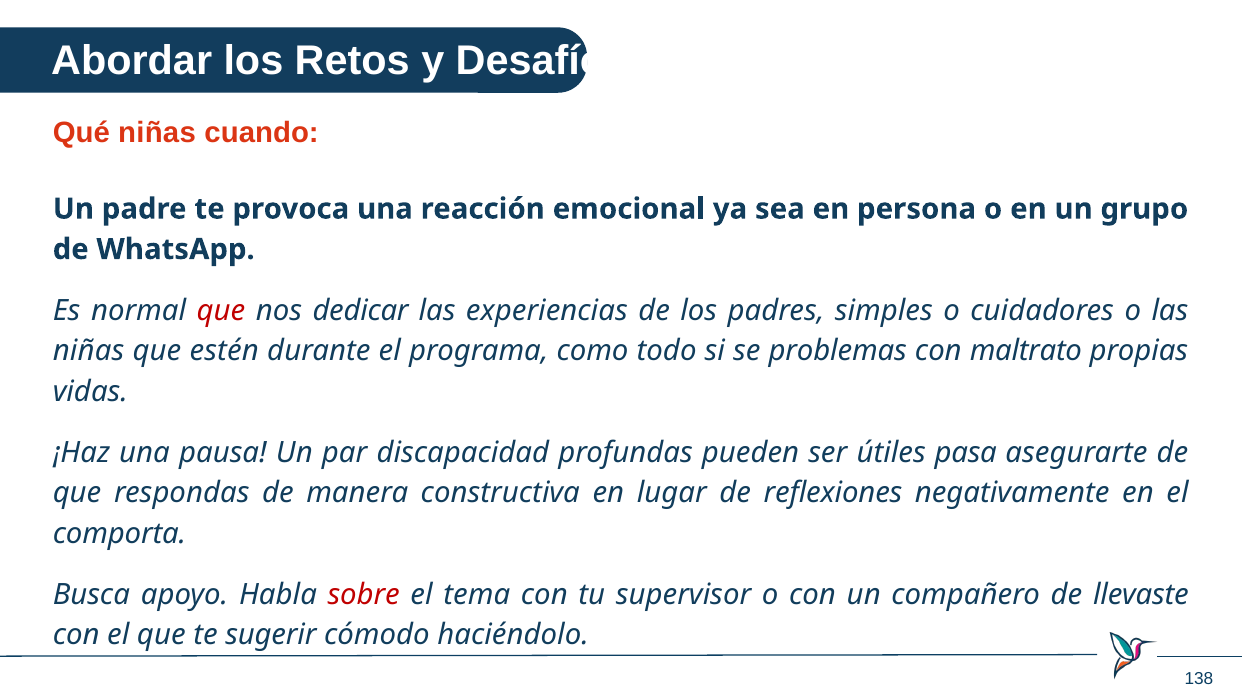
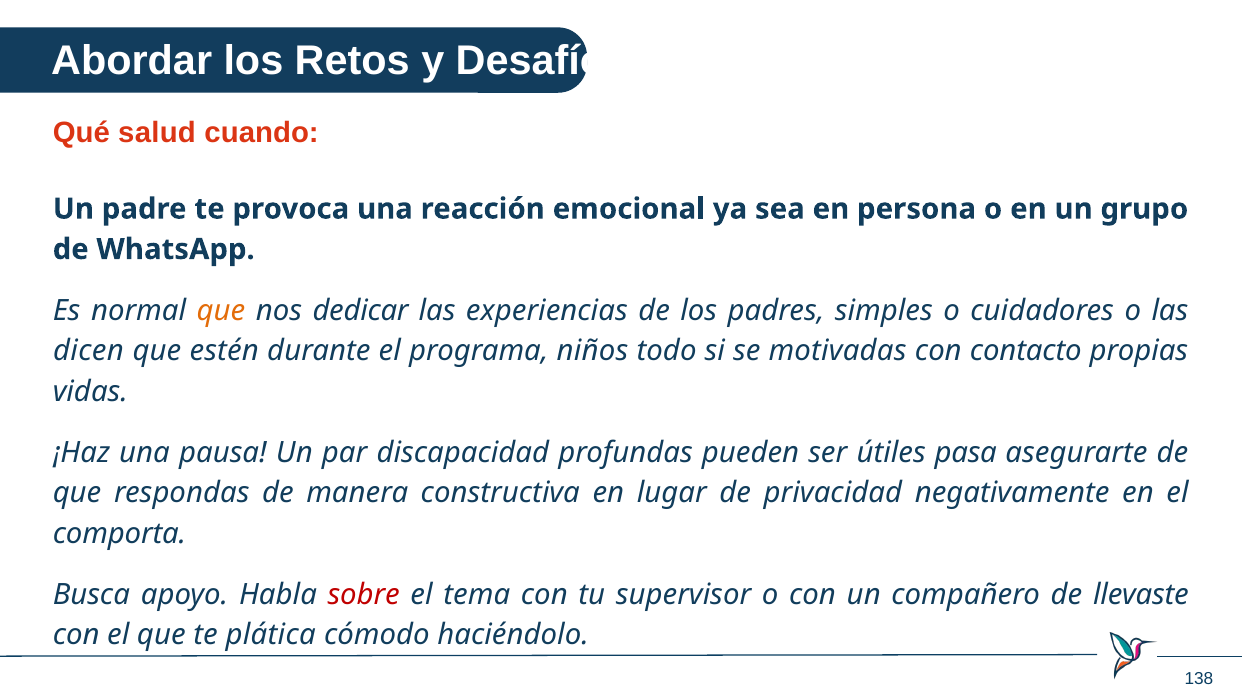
Qué niñas: niñas -> salud
que at (221, 310) colour: red -> orange
niñas at (89, 351): niñas -> dicen
como: como -> niños
problemas: problemas -> motivadas
maltrato: maltrato -> contacto
reflexiones: reflexiones -> privacidad
sugerir: sugerir -> plática
